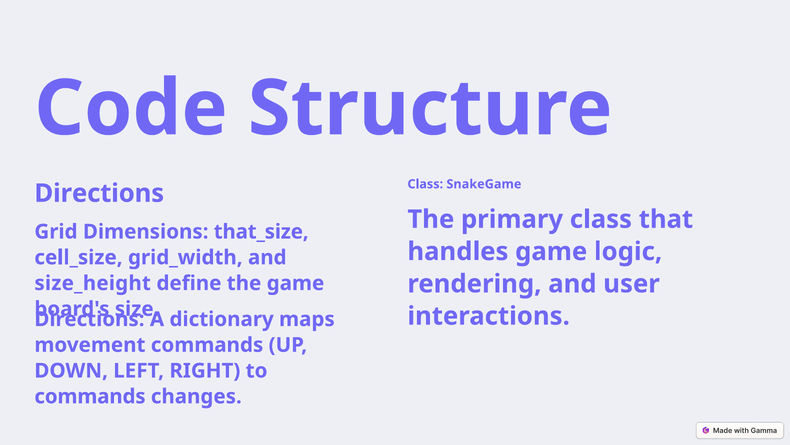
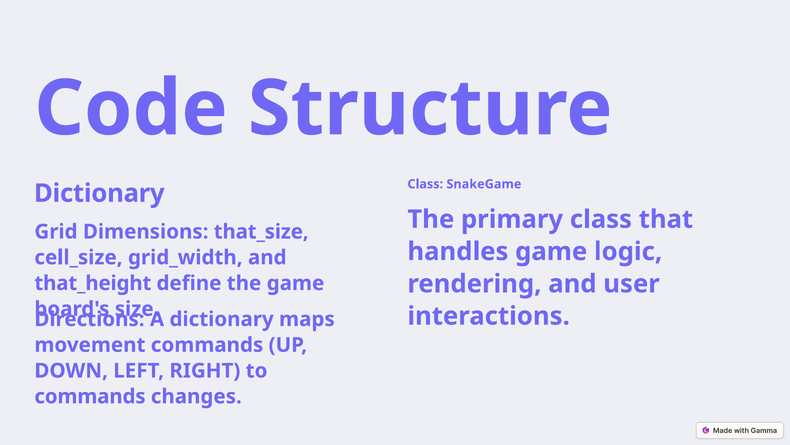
Directions at (99, 193): Directions -> Dictionary
size_height: size_height -> that_height
